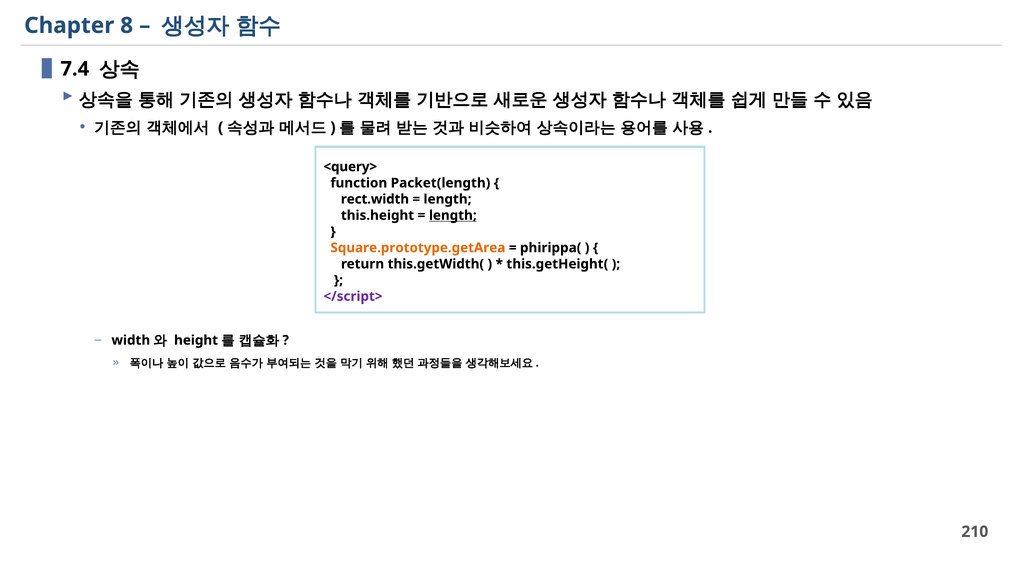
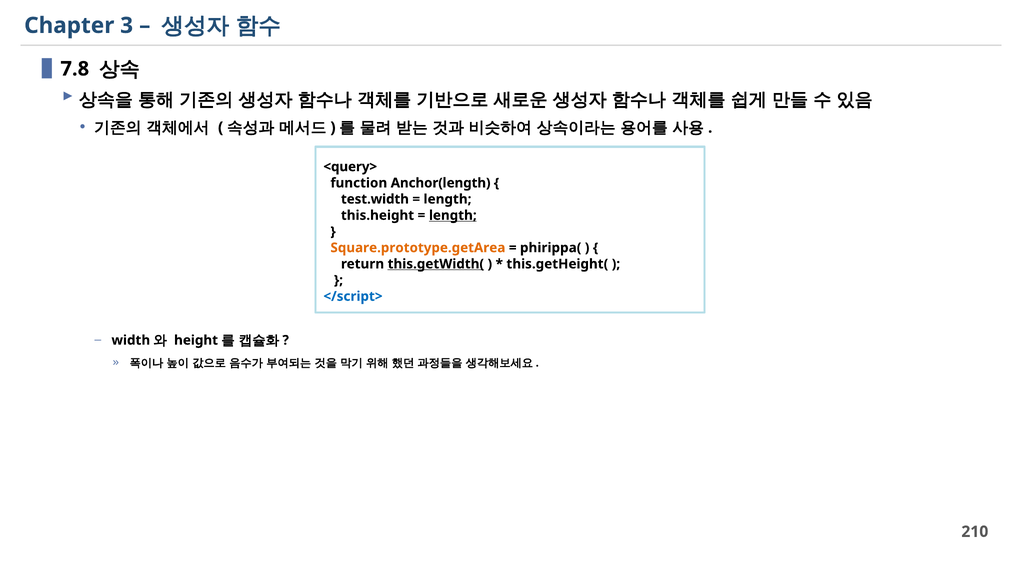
8: 8 -> 3
7.4: 7.4 -> 7.8
Packet(length: Packet(length -> Anchor(length
rect.width: rect.width -> test.width
this.getWidth( underline: none -> present
</script> colour: purple -> blue
